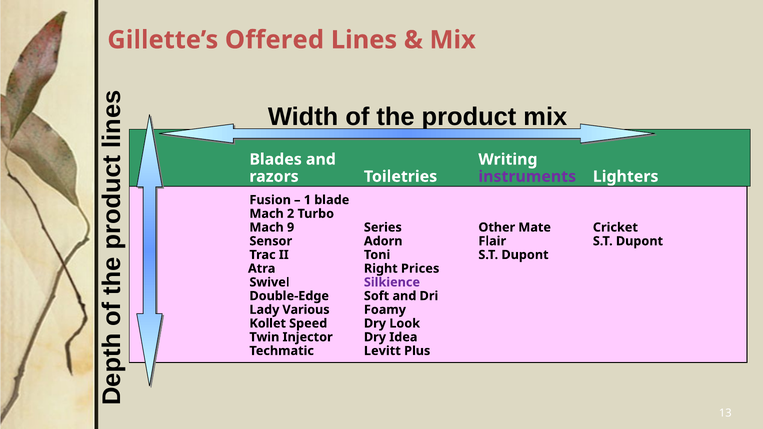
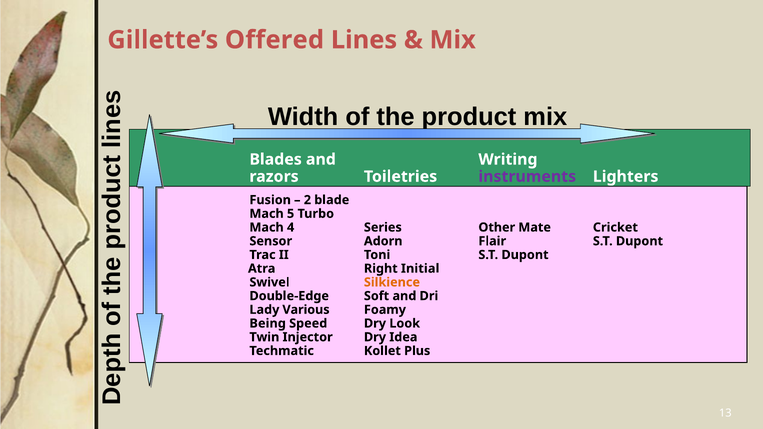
1: 1 -> 2
2: 2 -> 5
9: 9 -> 4
Prices: Prices -> Initial
Silkience colour: purple -> orange
Kollet: Kollet -> Being
Levitt: Levitt -> Kollet
